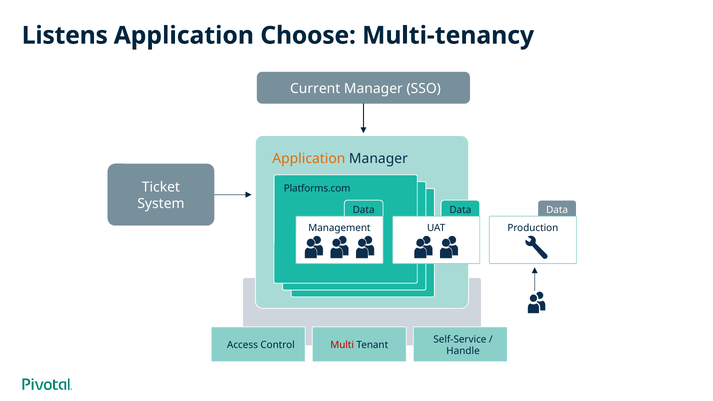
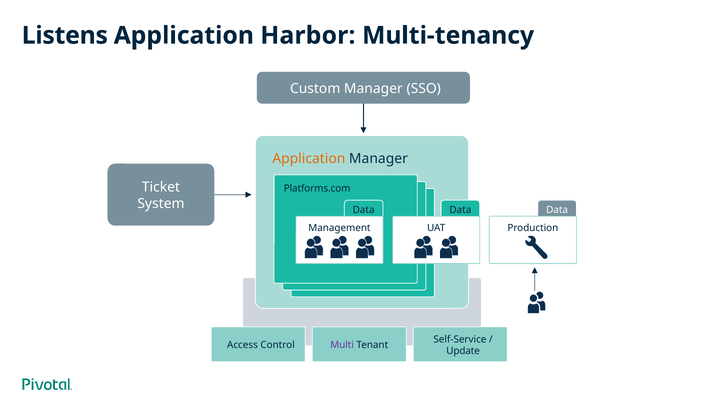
Choose: Choose -> Harbor
Current: Current -> Custom
Multi colour: red -> purple
Handle: Handle -> Update
